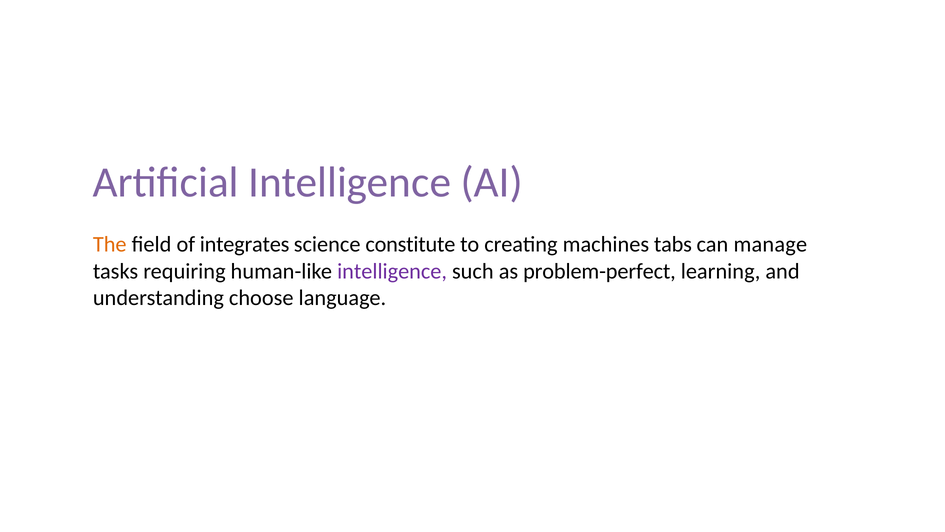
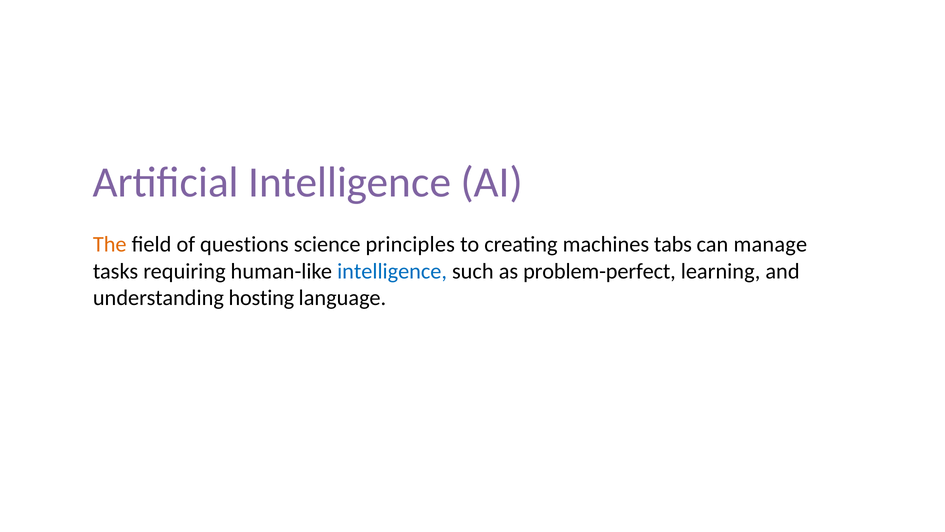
integrates: integrates -> questions
constitute: constitute -> principles
intelligence at (392, 271) colour: purple -> blue
choose: choose -> hosting
